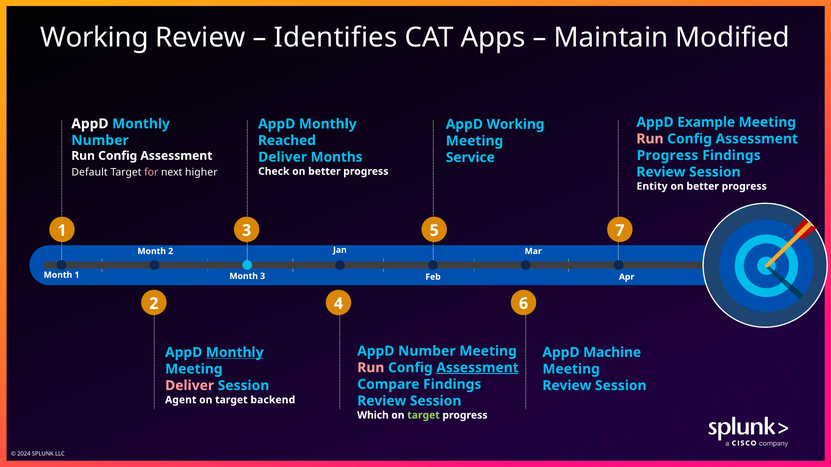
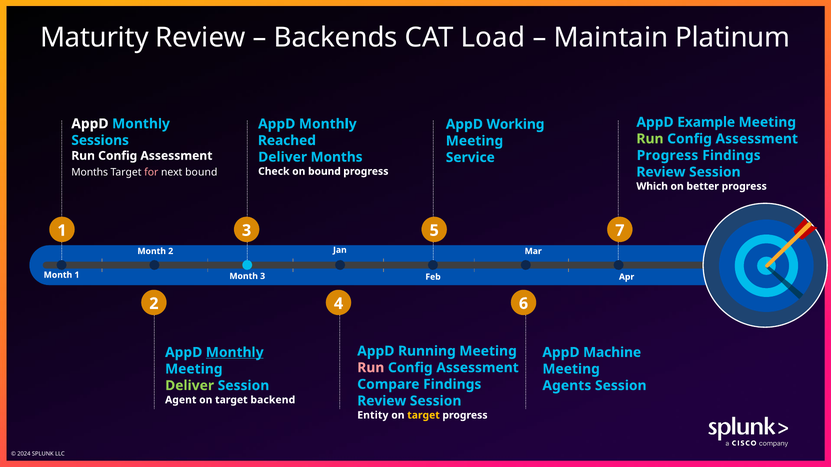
Working at (94, 38): Working -> Maturity
Identifies: Identifies -> Backends
Apps: Apps -> Load
Modified: Modified -> Platinum
Run at (650, 139) colour: pink -> light green
Number at (100, 140): Number -> Sessions
Default at (90, 173): Default -> Months
next higher: higher -> bound
Check on better: better -> bound
Entity: Entity -> Which
AppD Number: Number -> Running
Assessment at (478, 368) underline: present -> none
Deliver at (190, 386) colour: pink -> light green
Review at (567, 386): Review -> Agents
Which: Which -> Entity
target at (424, 416) colour: light green -> yellow
